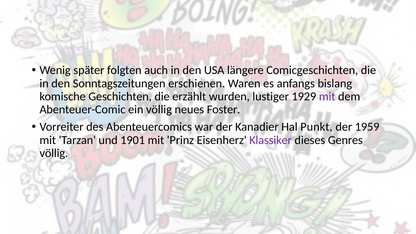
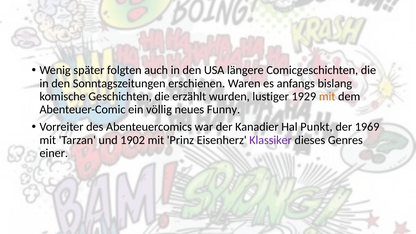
mit at (327, 96) colour: purple -> orange
Foster: Foster -> Funny
1959: 1959 -> 1969
1901: 1901 -> 1902
völlig at (54, 153): völlig -> einer
